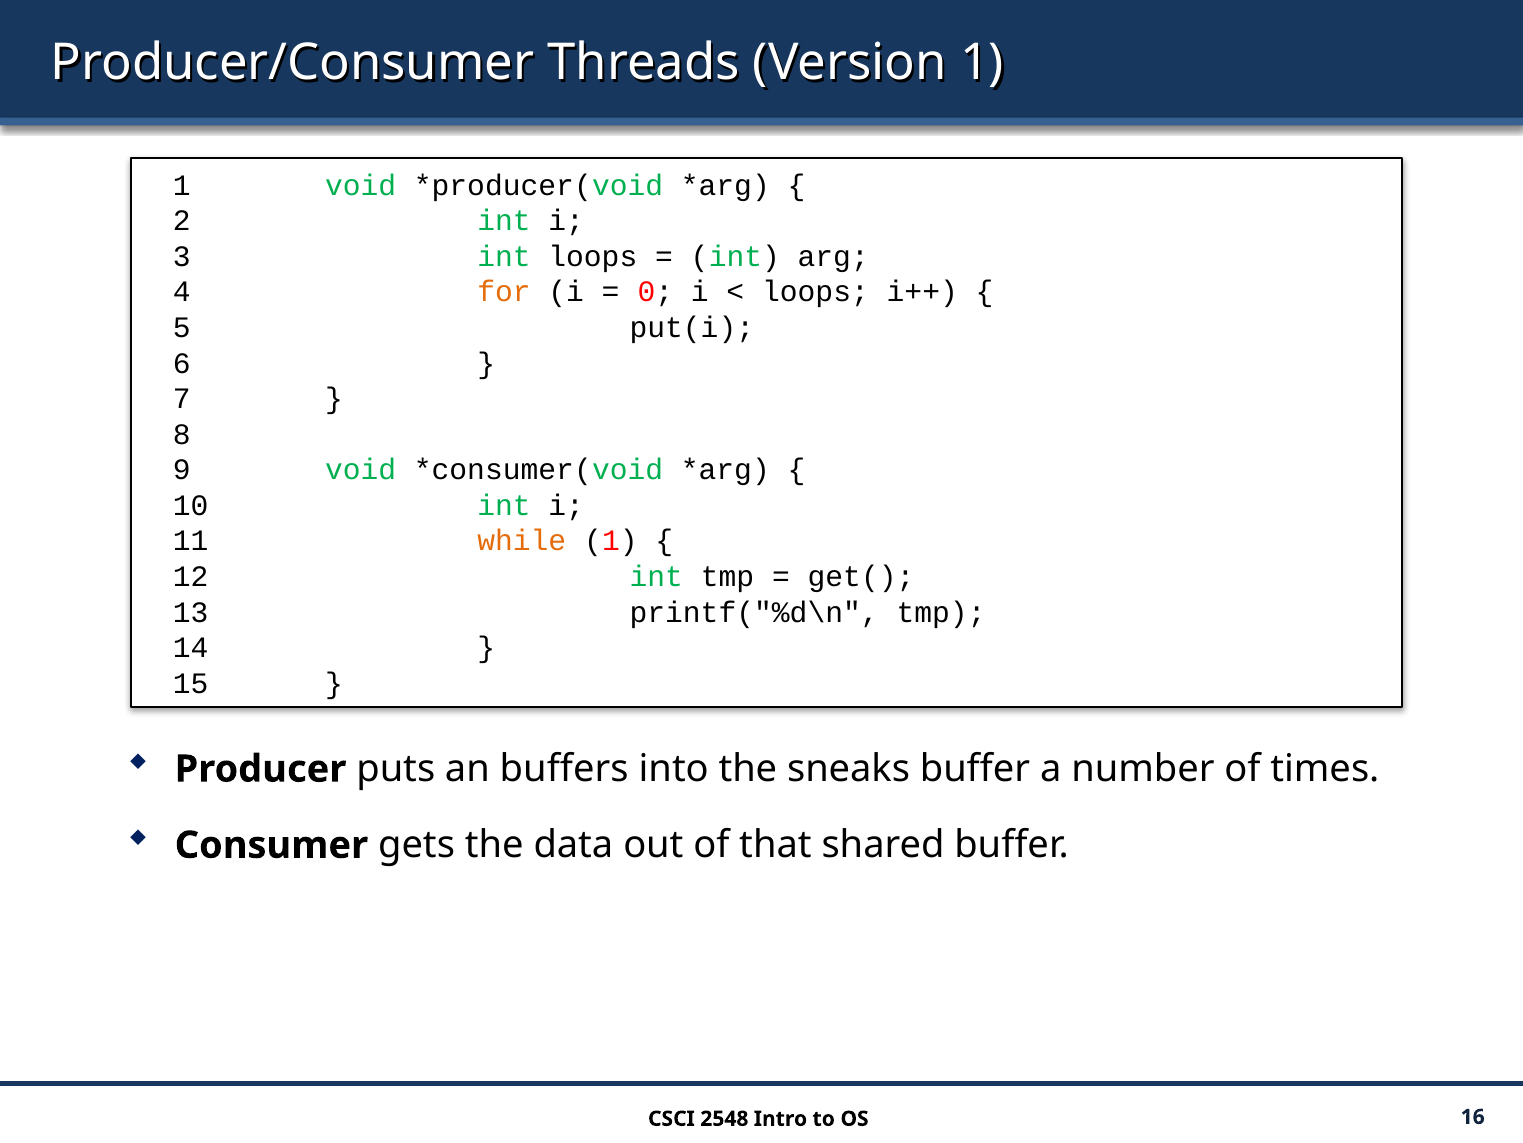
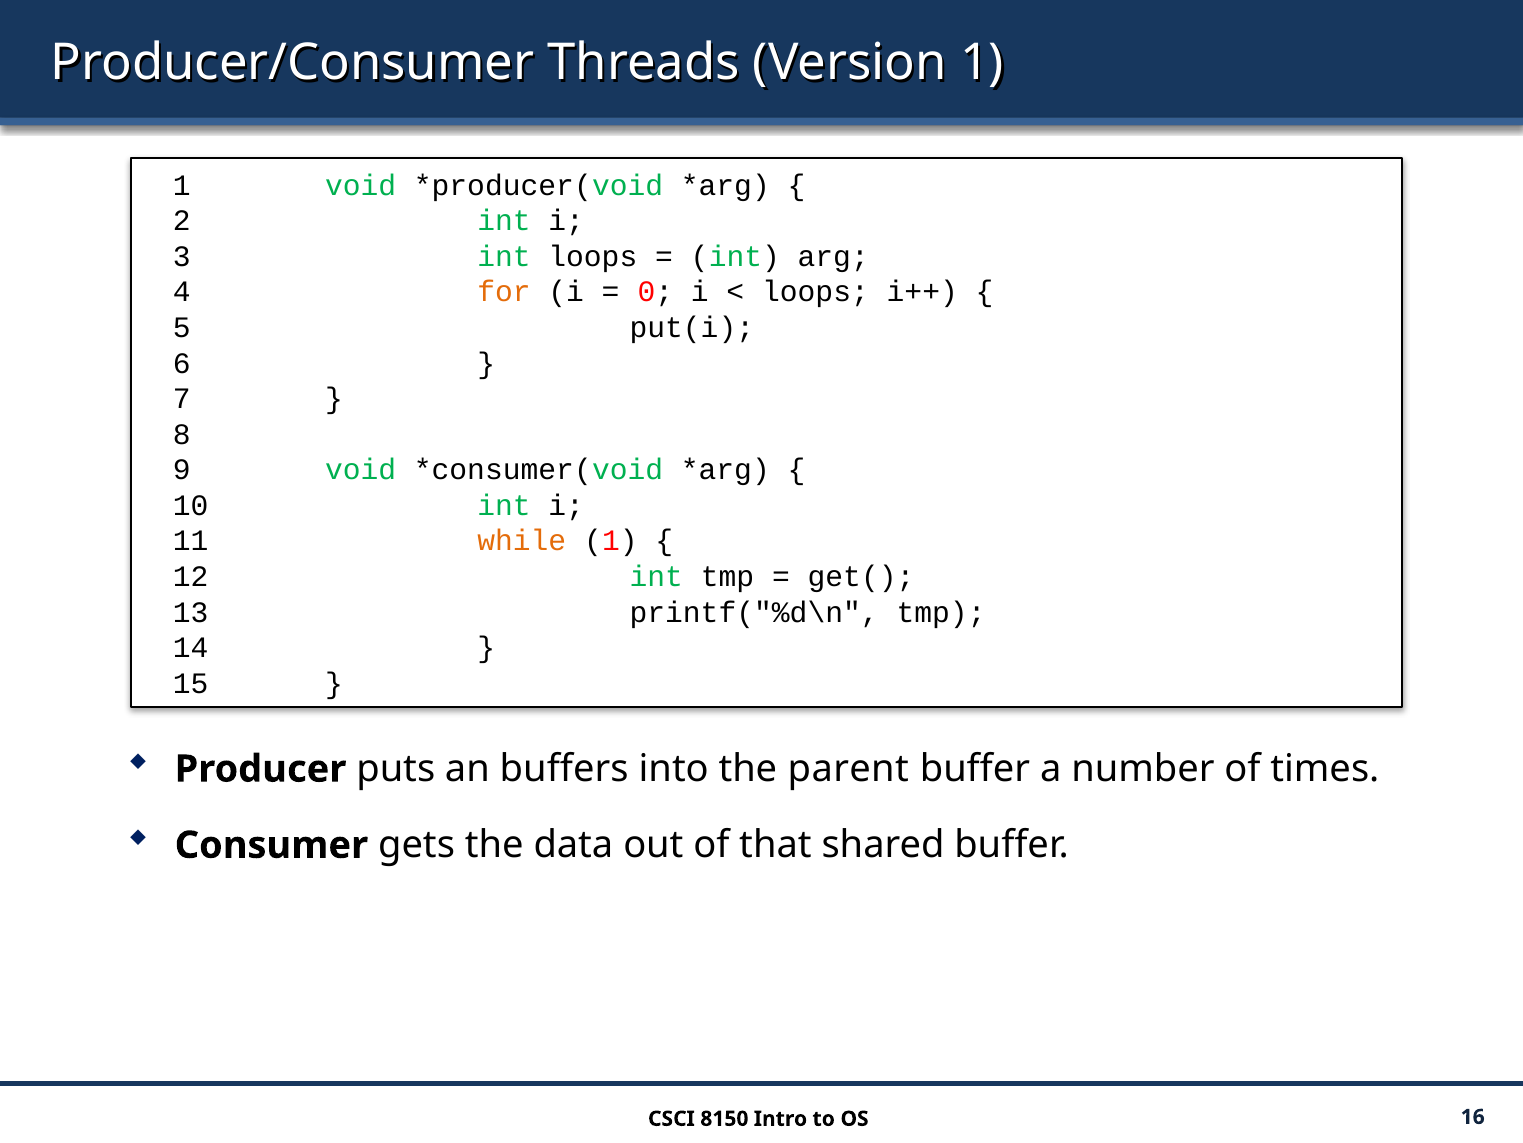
sneaks: sneaks -> parent
2548: 2548 -> 8150
